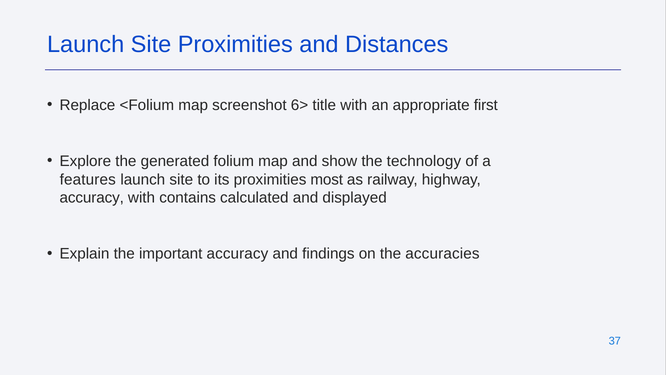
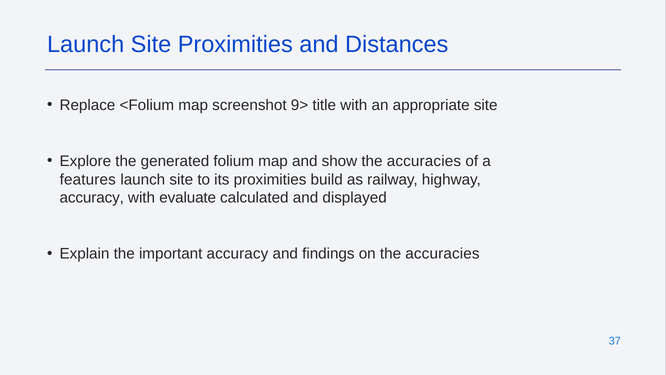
6>: 6> -> 9>
appropriate first: first -> site
show the technology: technology -> accuracies
most: most -> build
contains: contains -> evaluate
